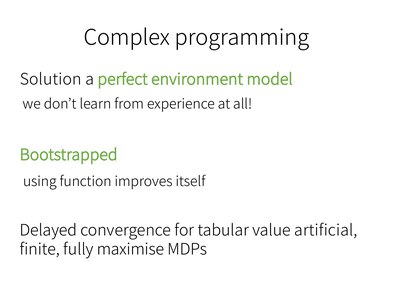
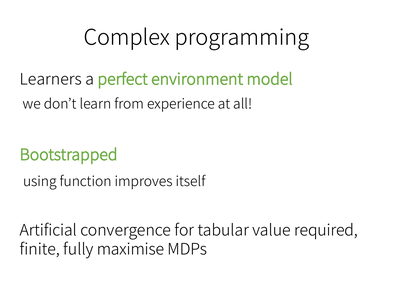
Solution: Solution -> Learners
Delayed: Delayed -> Artificial
artificial: artificial -> required
